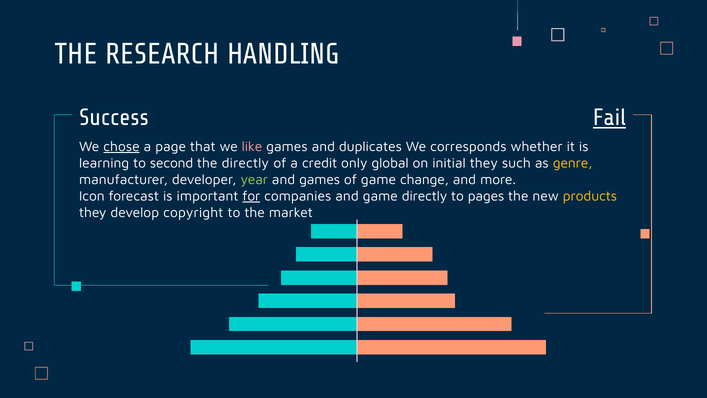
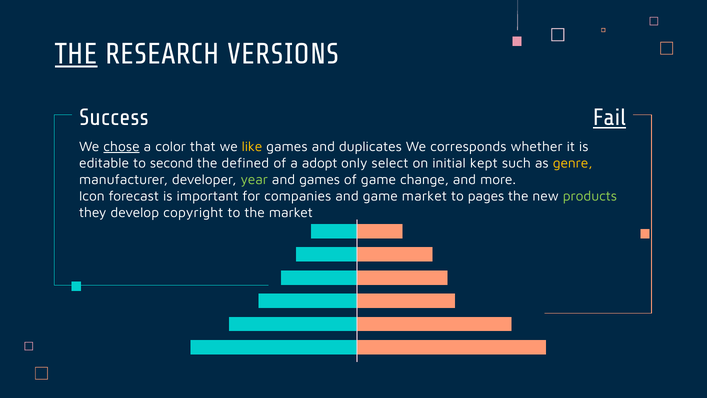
THE at (76, 54) underline: none -> present
HANDLING: HANDLING -> VERSIONS
page: page -> color
like colour: pink -> yellow
learning: learning -> editable
the directly: directly -> defined
credit: credit -> adopt
global: global -> select
initial they: they -> kept
for underline: present -> none
game directly: directly -> market
products colour: yellow -> light green
